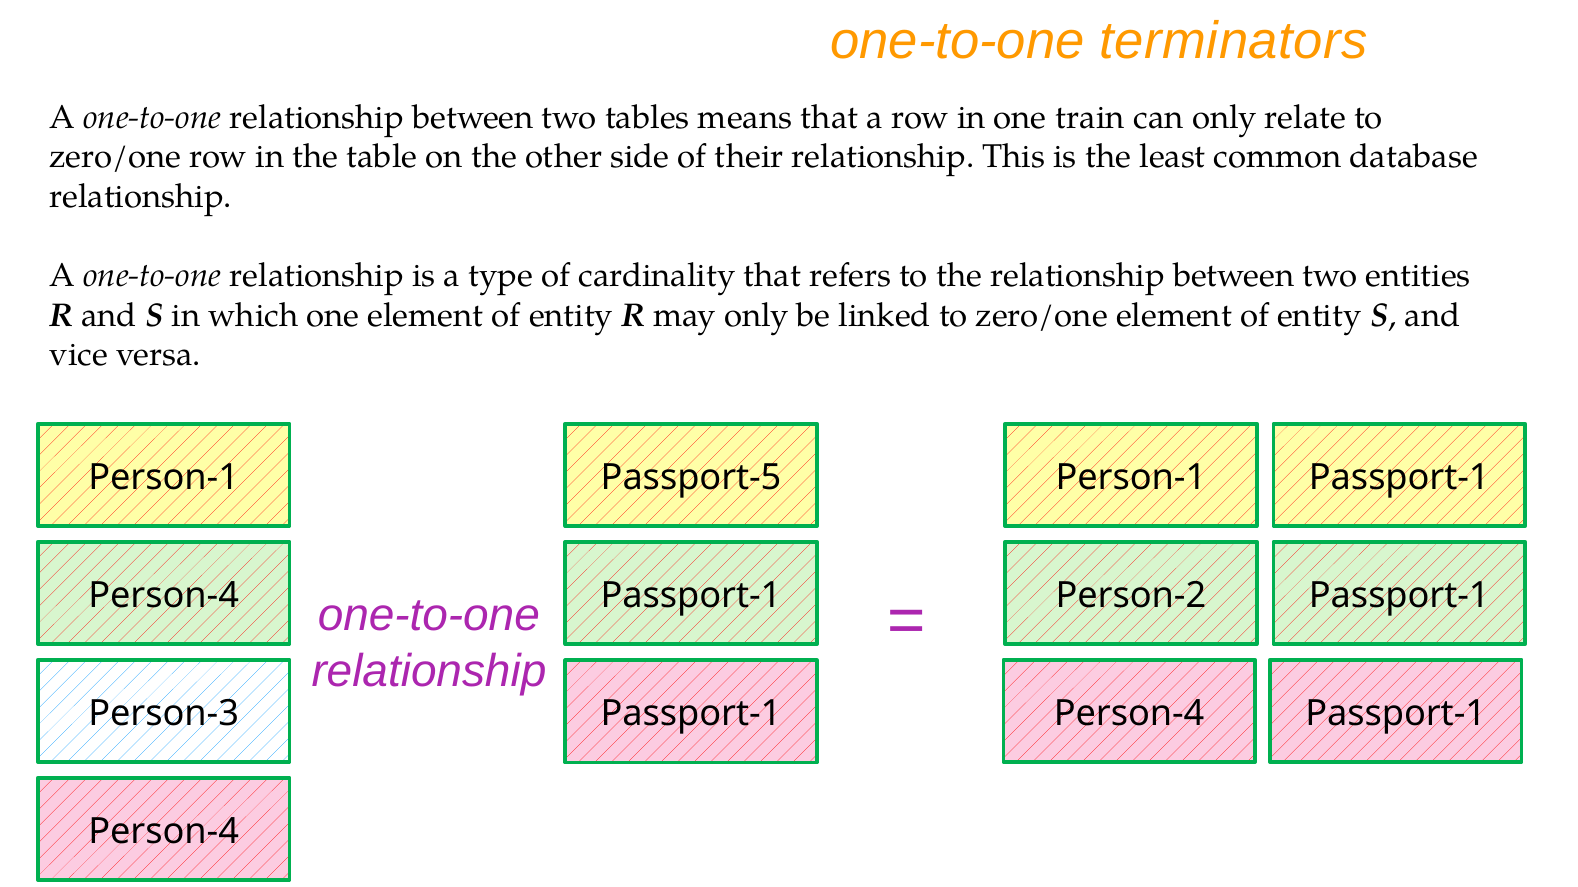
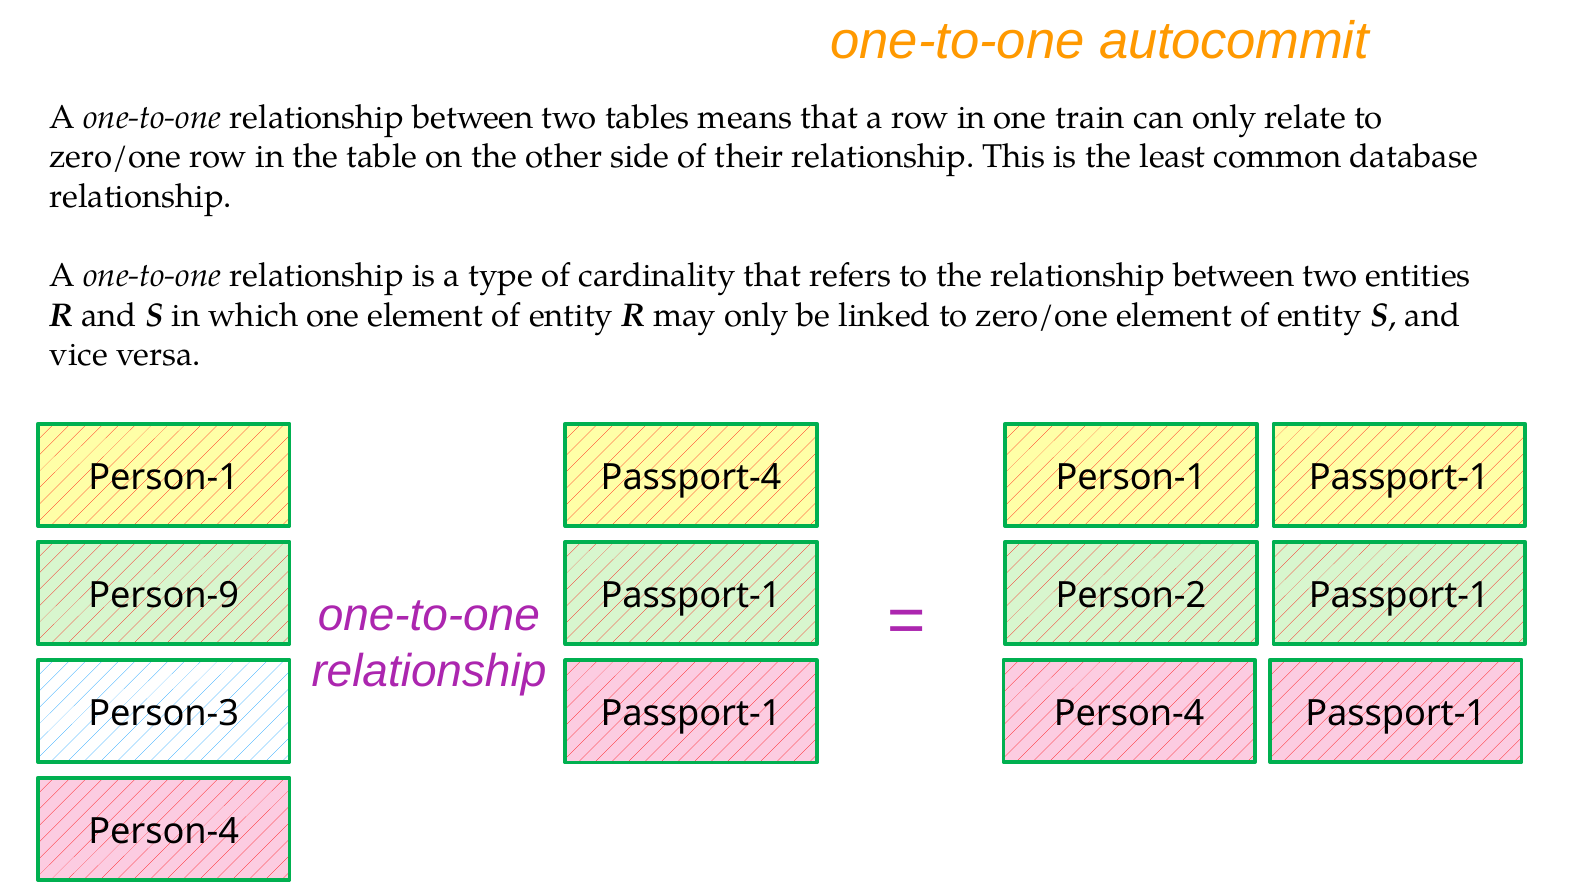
terminators: terminators -> autocommit
Passport-5: Passport-5 -> Passport-4
Person-4 at (164, 596): Person-4 -> Person-9
